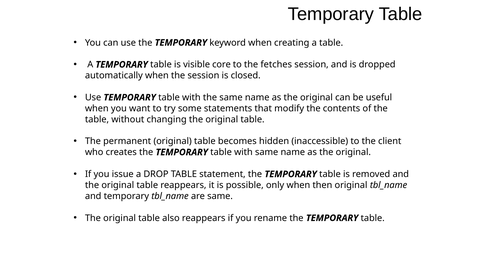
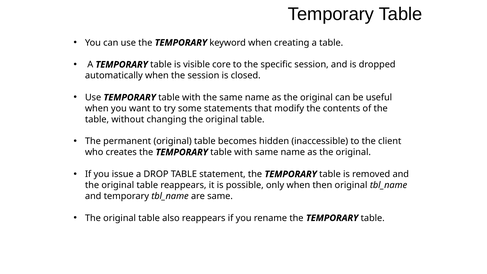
fetches: fetches -> specific
